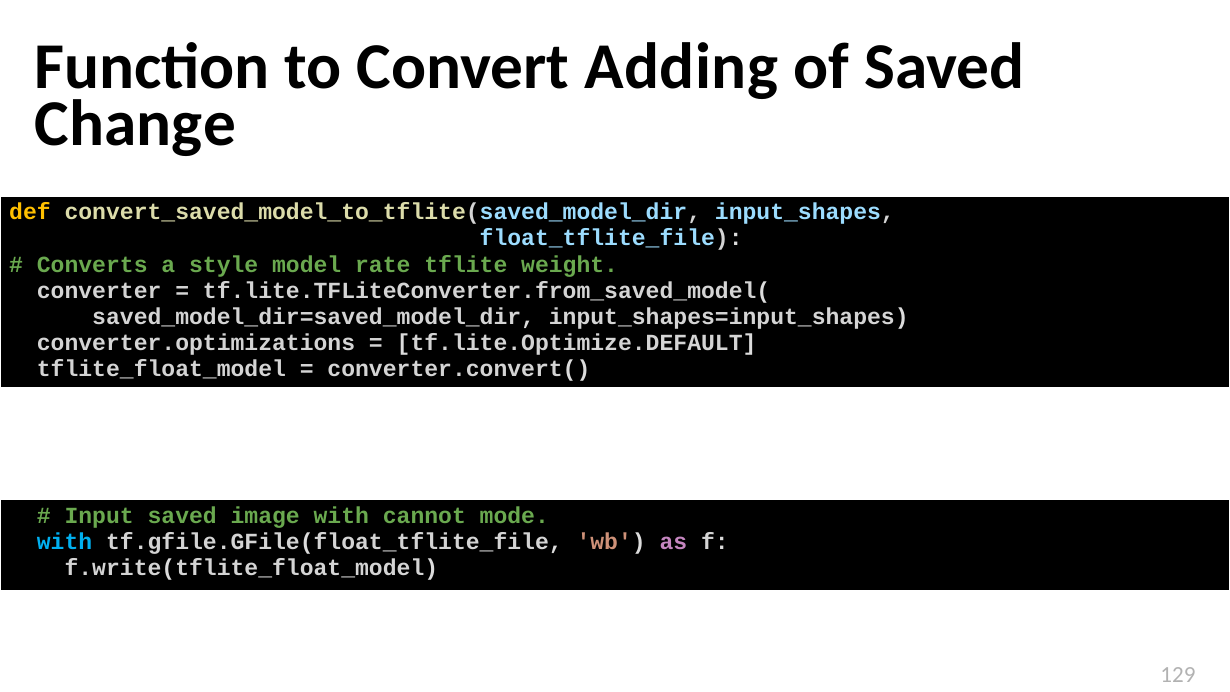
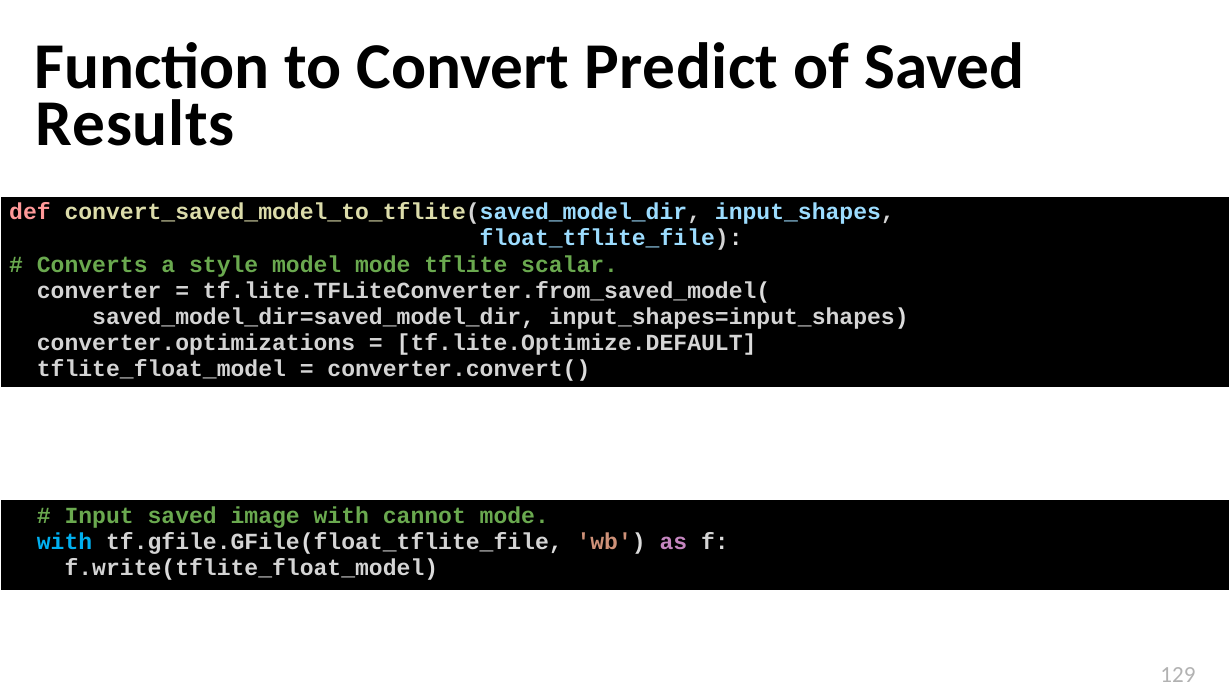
Adding: Adding -> Predict
Change: Change -> Results
def colour: yellow -> pink
model rate: rate -> mode
weight: weight -> scalar
